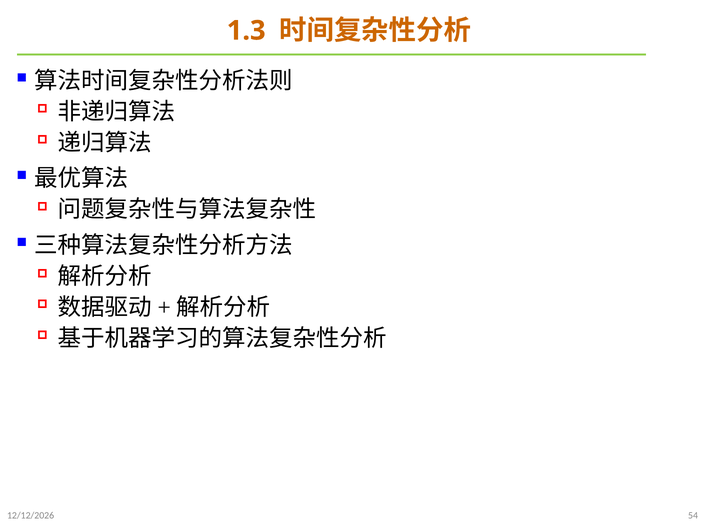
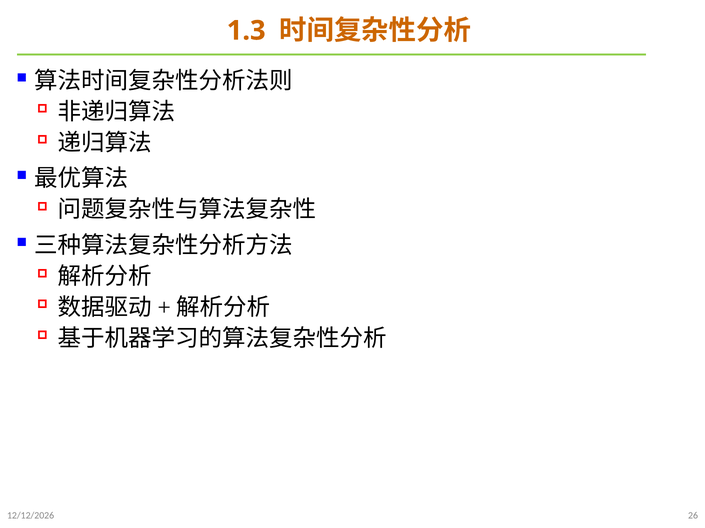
54: 54 -> 26
